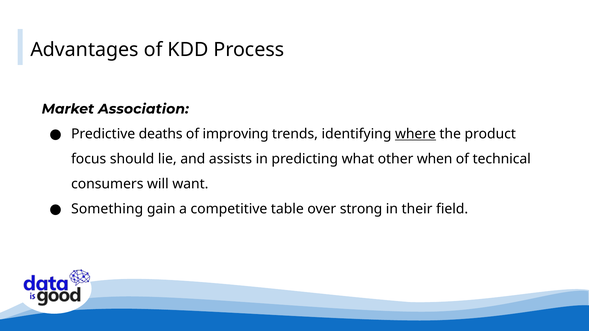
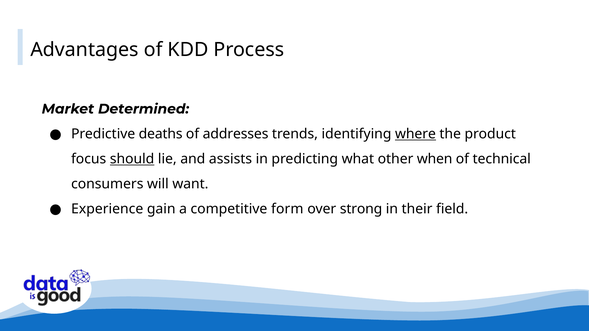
Association: Association -> Determined
improving: improving -> addresses
should underline: none -> present
Something: Something -> Experience
table: table -> form
